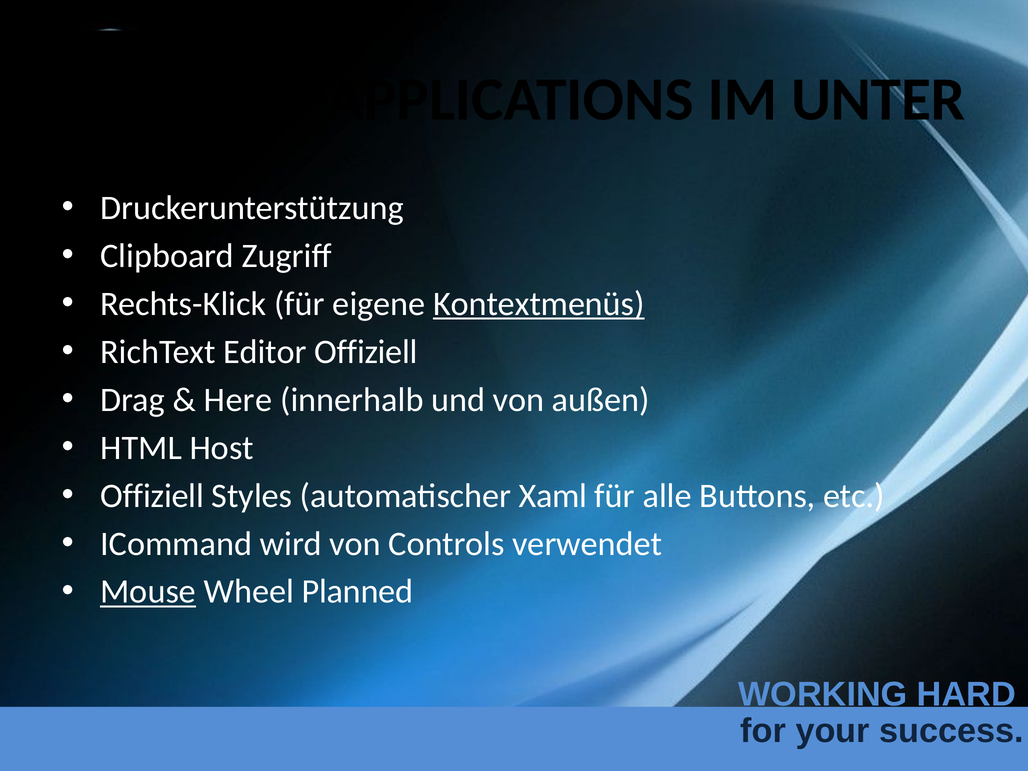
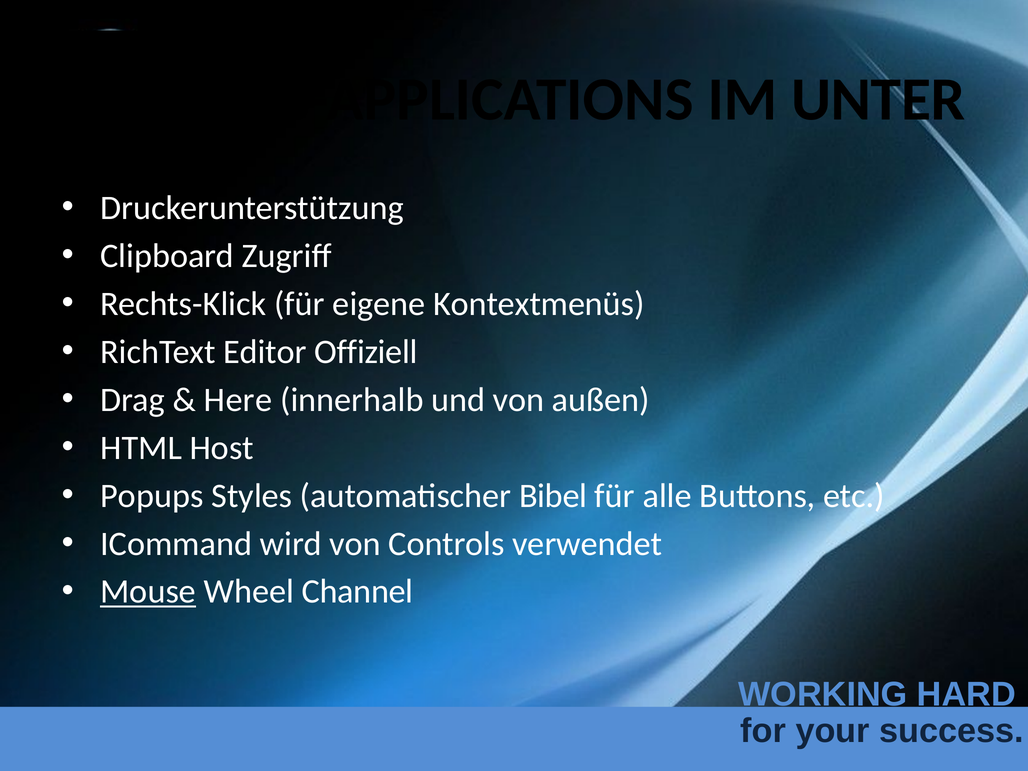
Kontextmenüs underline: present -> none
Offiziell at (152, 496): Offiziell -> Popups
Xaml: Xaml -> Bibel
Planned: Planned -> Channel
